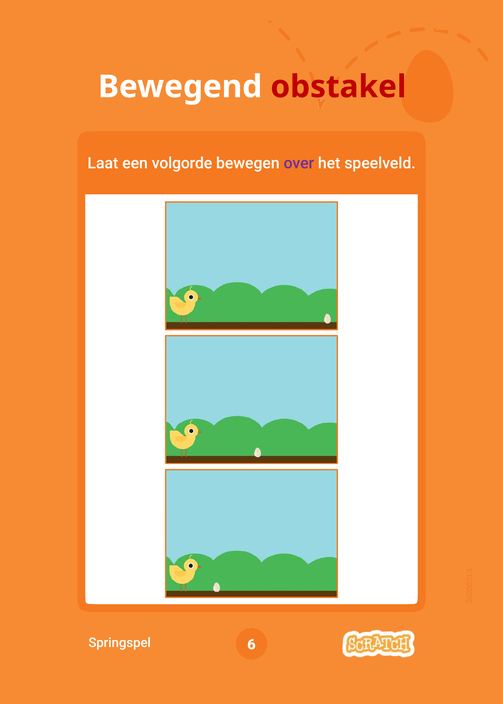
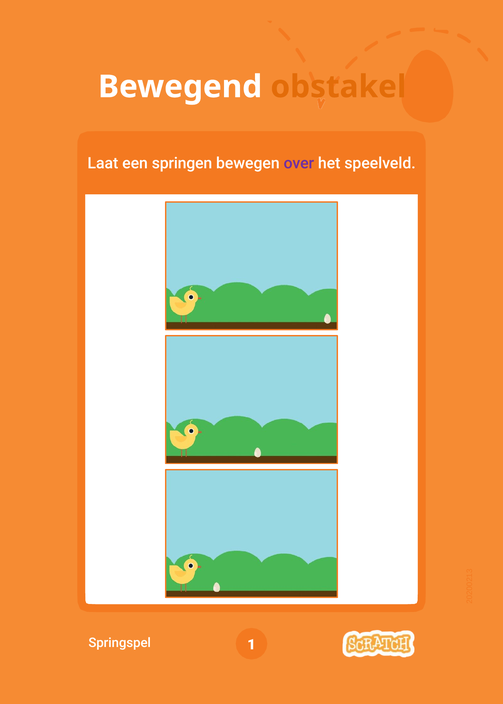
obstakel colour: red -> orange
volgorde: volgorde -> springen
Springspel 6: 6 -> 1
